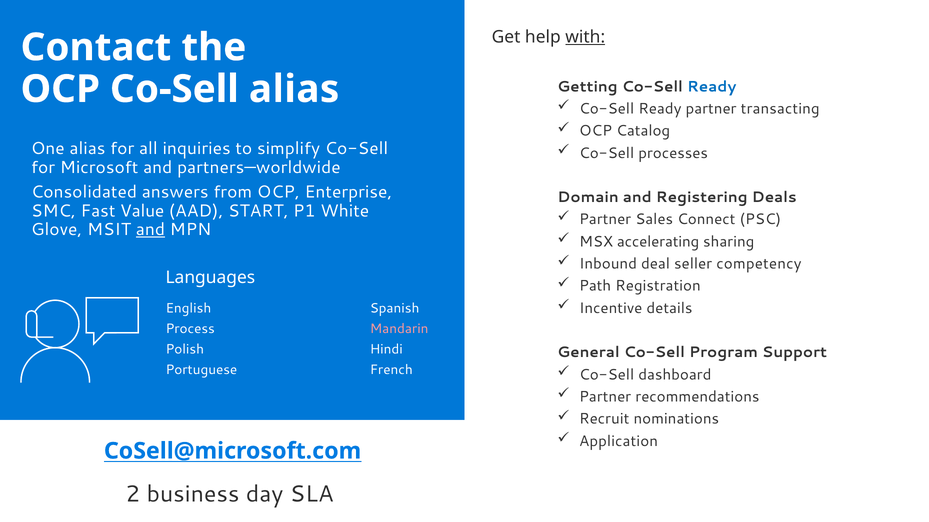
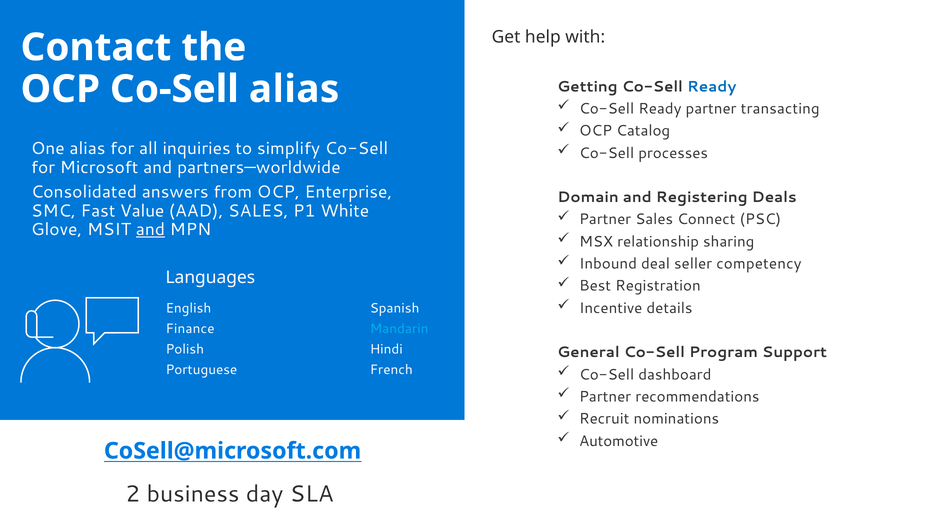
with underline: present -> none
AAD START: START -> SALES
accelerating: accelerating -> relationship
Path: Path -> Best
Process: Process -> Finance
Mandarin colour: pink -> light blue
Application: Application -> Automotive
